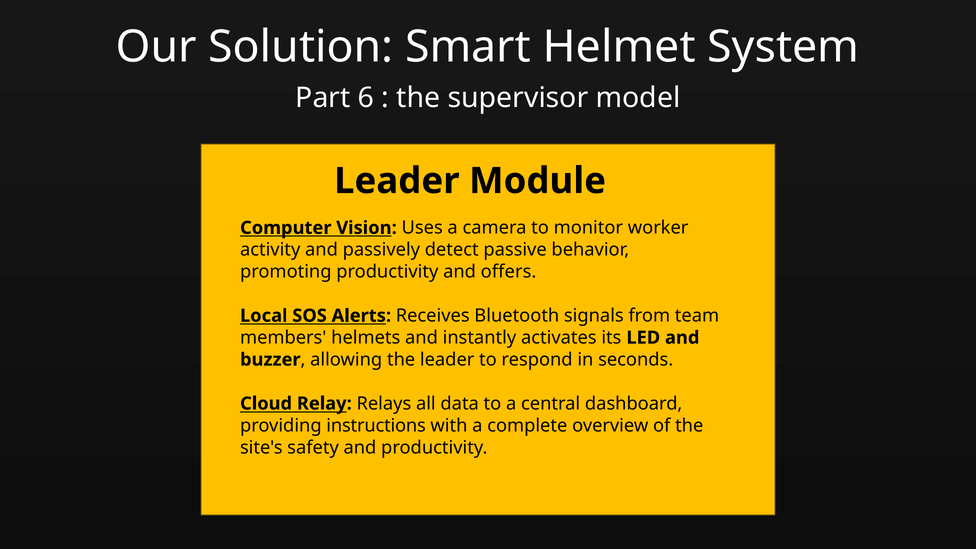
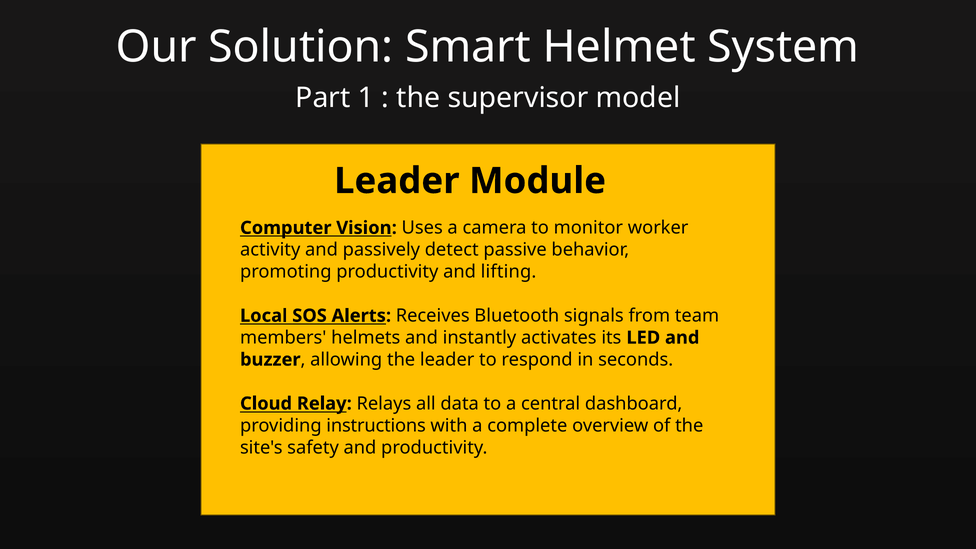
6: 6 -> 1
offers: offers -> lifting
